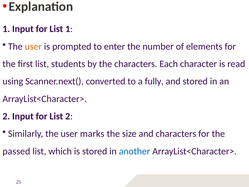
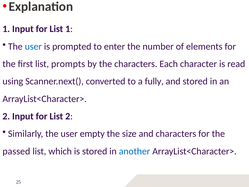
user at (33, 46) colour: orange -> blue
students: students -> prompts
marks: marks -> empty
